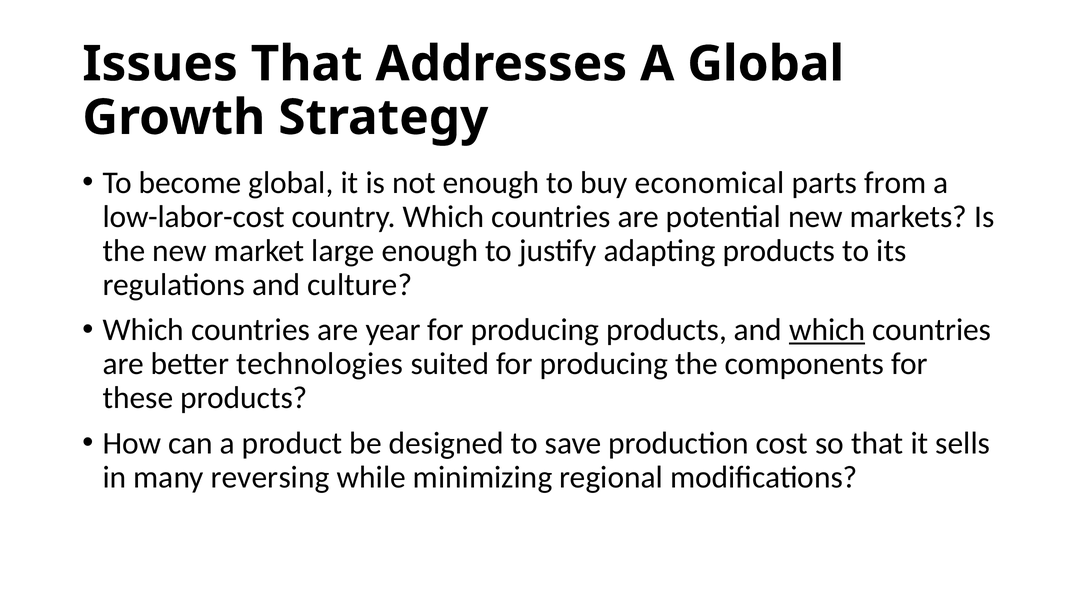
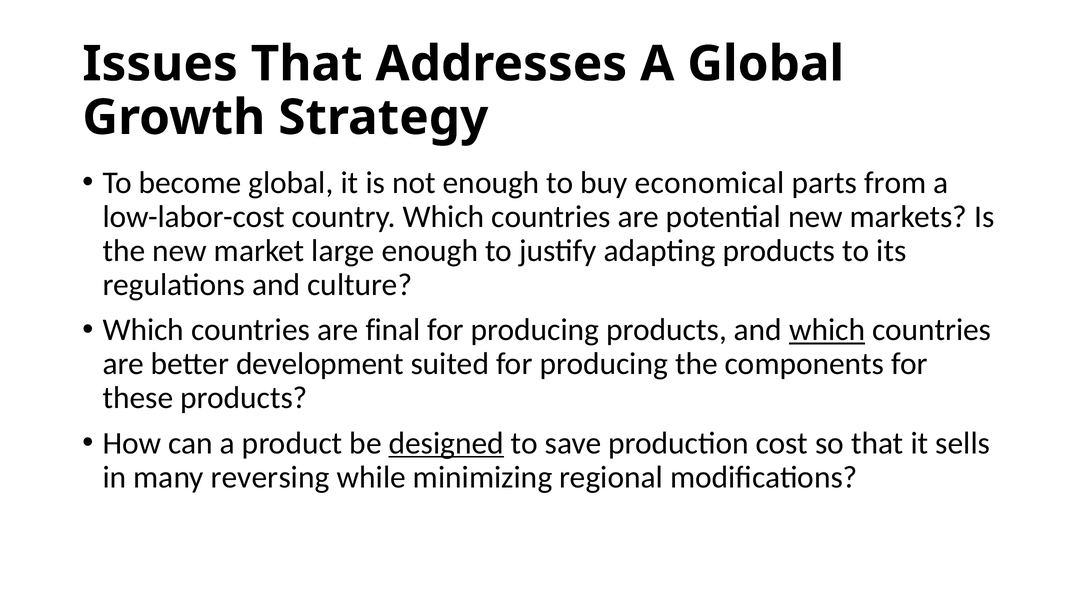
year: year -> final
technologies: technologies -> development
designed underline: none -> present
